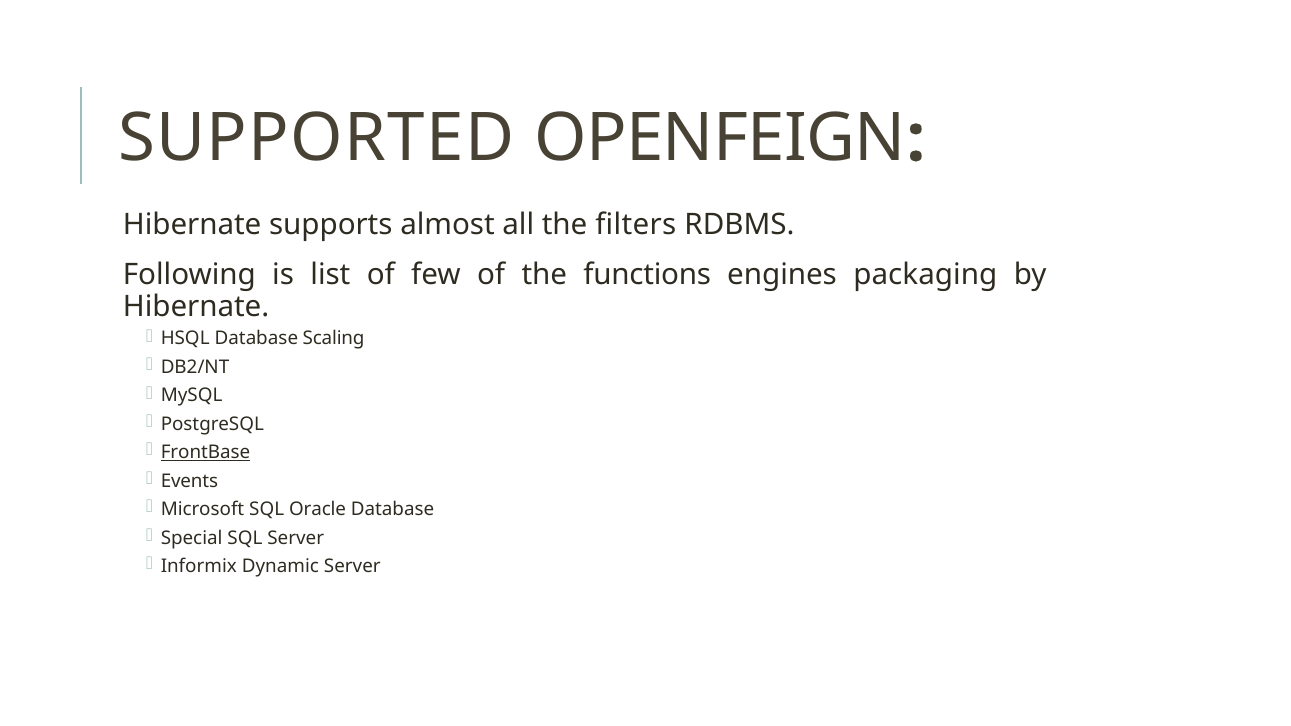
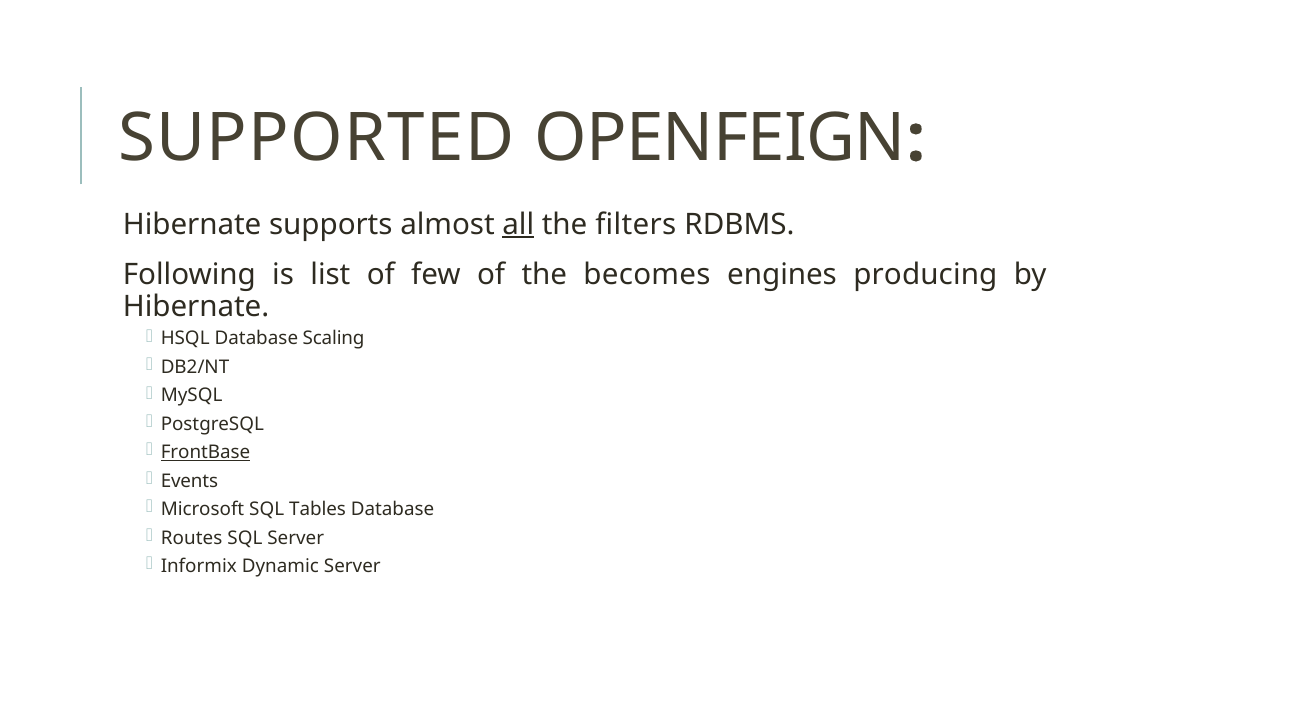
all underline: none -> present
functions: functions -> becomes
packaging: packaging -> producing
Oracle: Oracle -> Tables
Special: Special -> Routes
